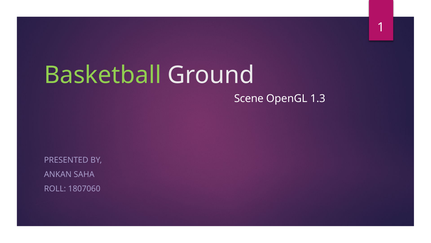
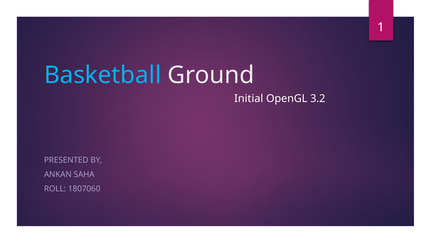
Basketball colour: light green -> light blue
Scene: Scene -> Initial
1.3: 1.3 -> 3.2
